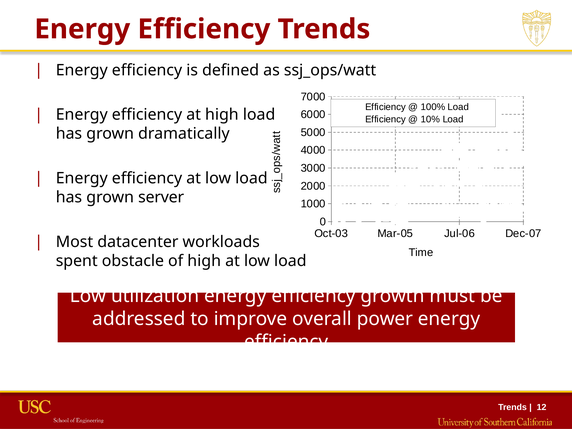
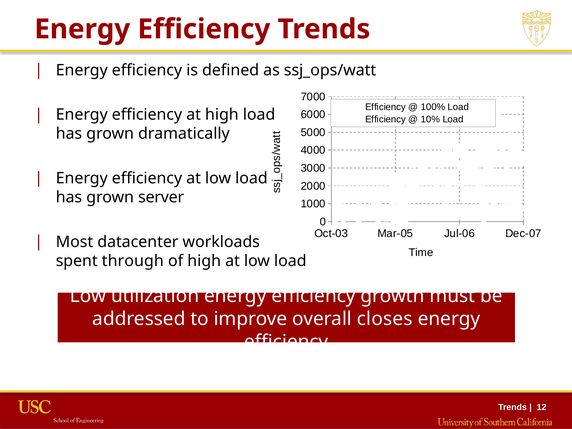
obstacle: obstacle -> through
power: power -> closes
